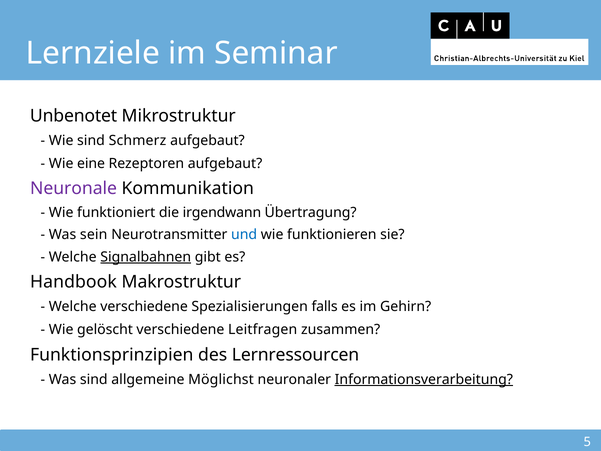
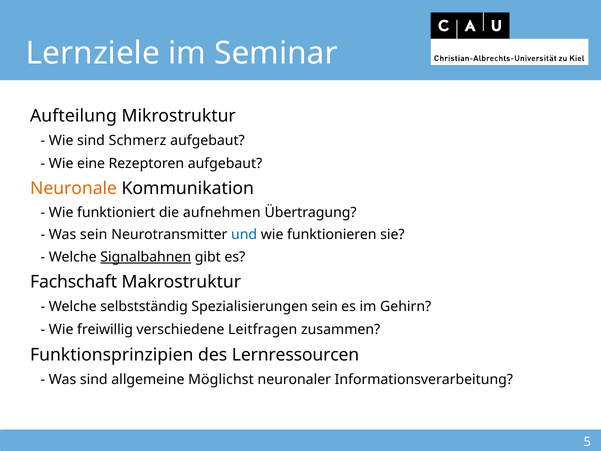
Unbenotet: Unbenotet -> Aufteilung
Neuronale colour: purple -> orange
irgendwann: irgendwann -> aufnehmen
Handbook: Handbook -> Fachschaft
Welche verschiedene: verschiedene -> selbstständig
Spezialisierungen falls: falls -> sein
gelöscht: gelöscht -> freiwillig
Informationsverarbeitung underline: present -> none
